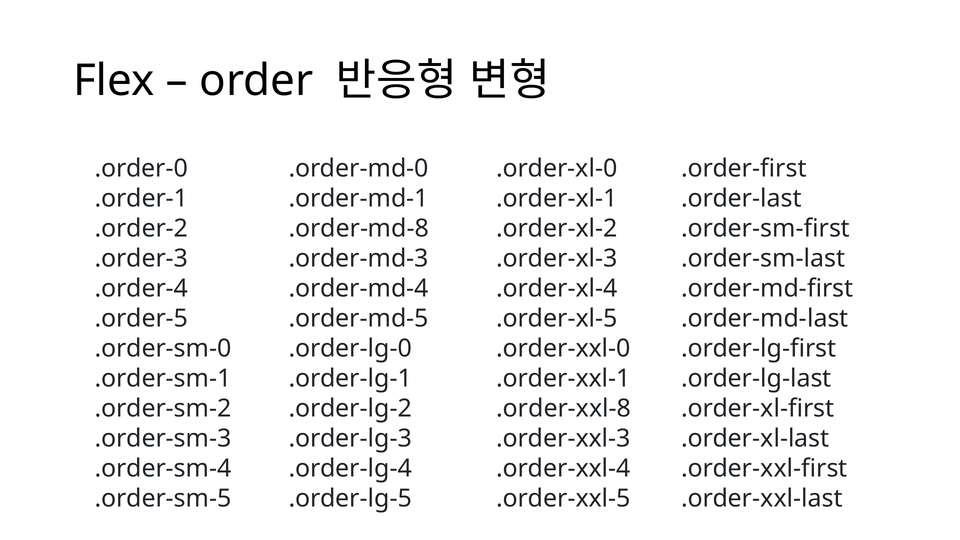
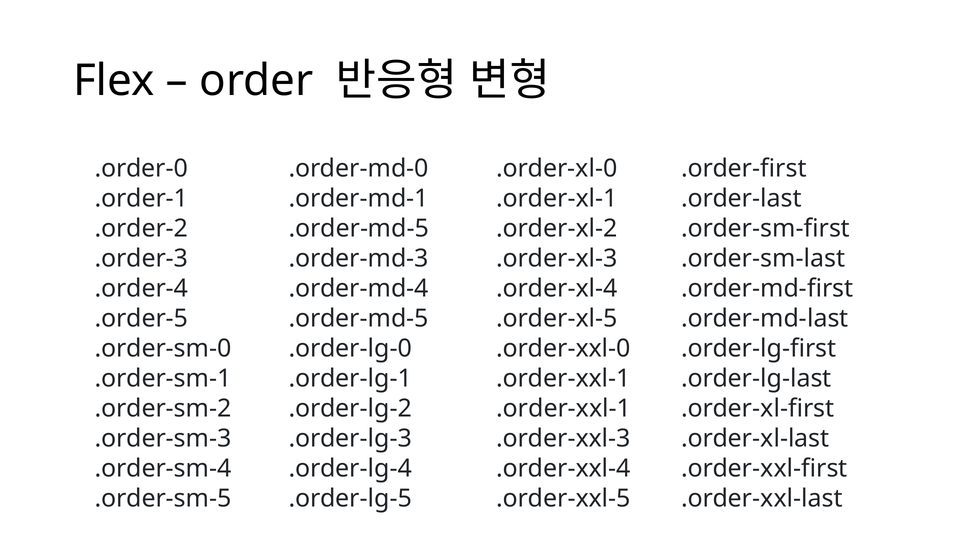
.order-md-8 at (359, 229): .order-md-8 -> .order-md-5
.order-xxl-8 at (564, 409): .order-xxl-8 -> .order-xxl-1
